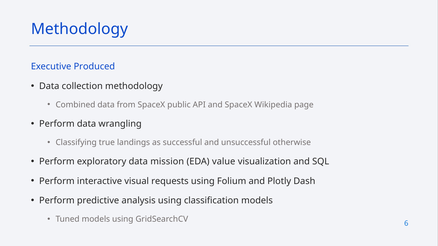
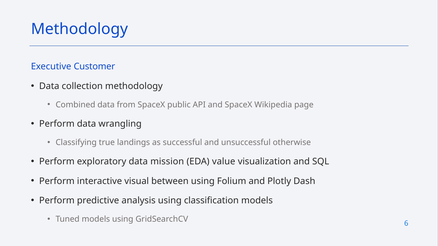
Produced: Produced -> Customer
requests: requests -> between
